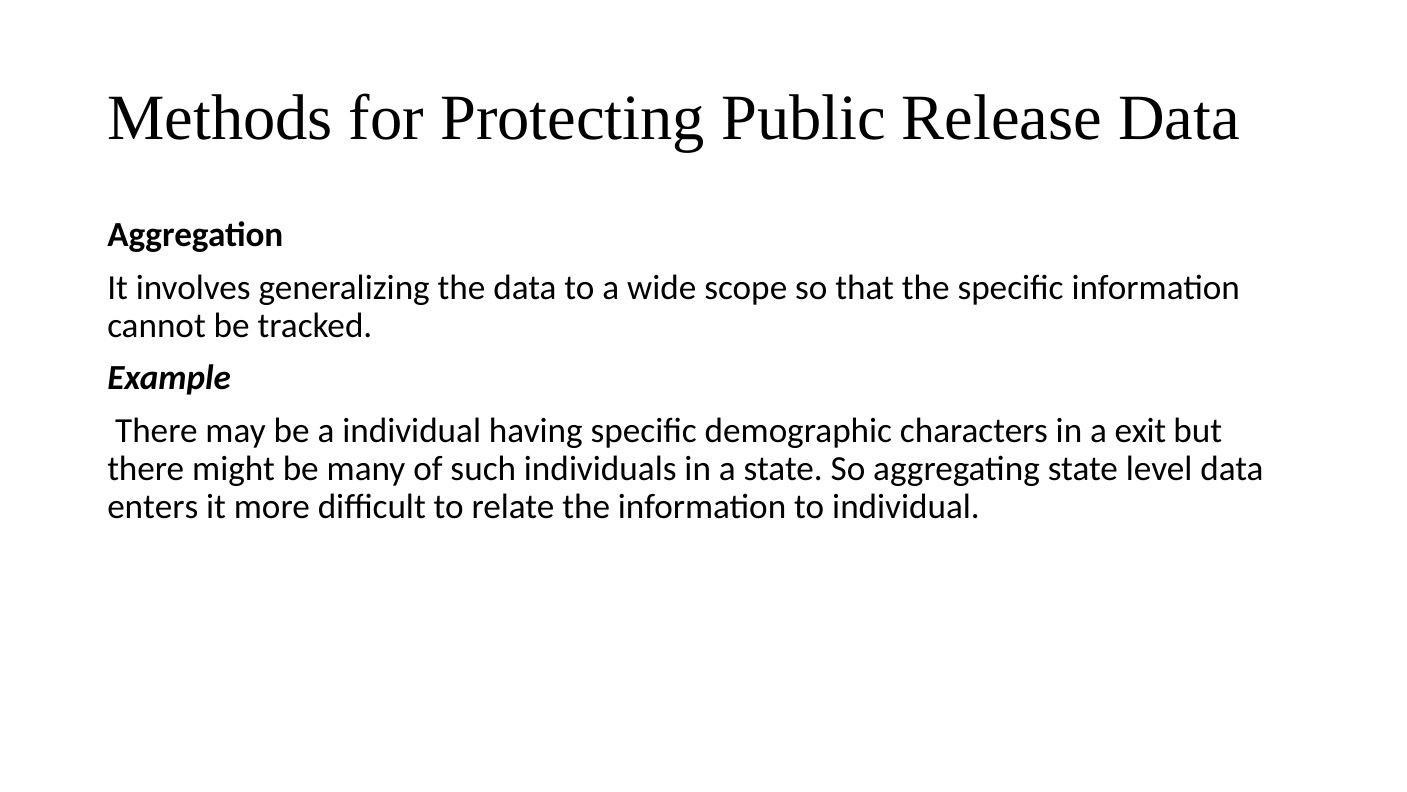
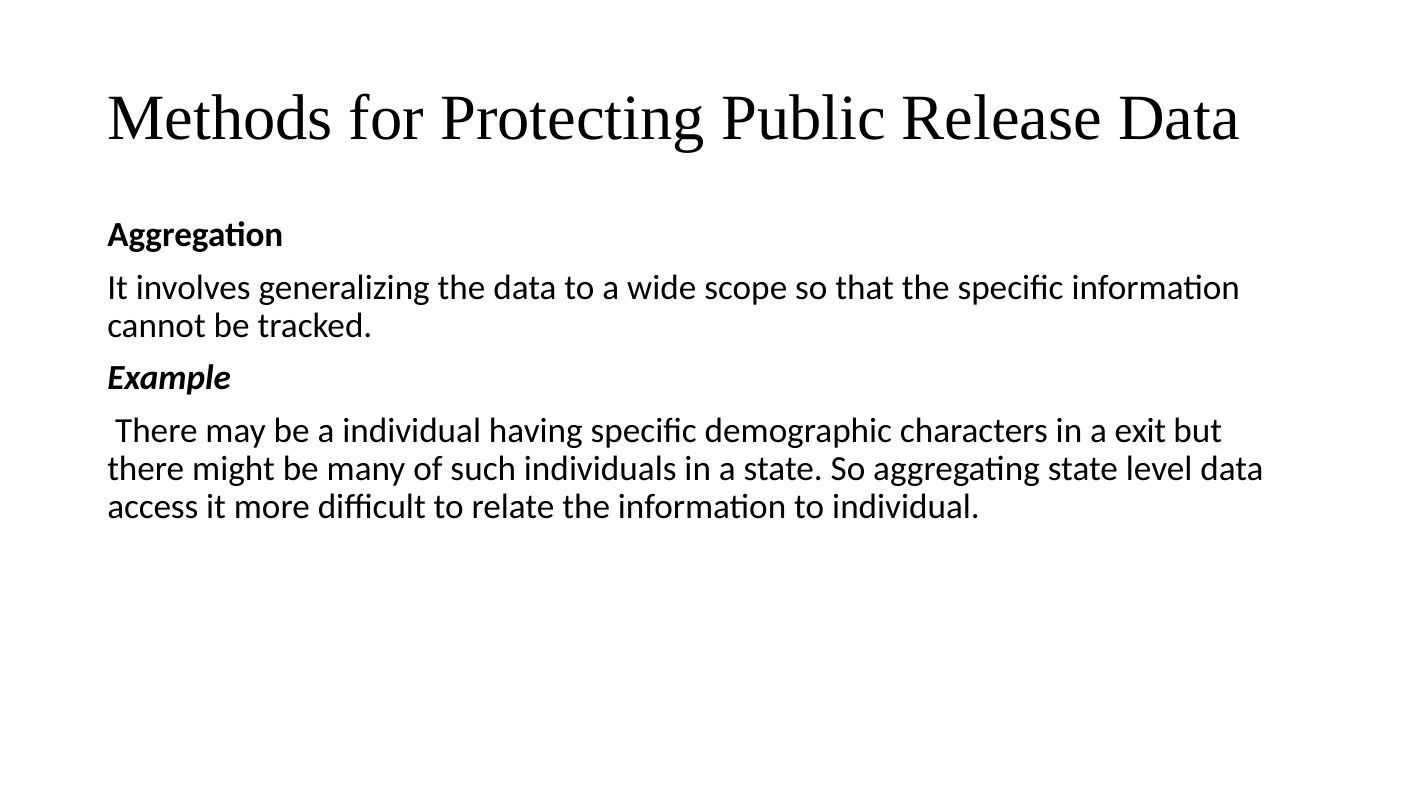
enters: enters -> access
